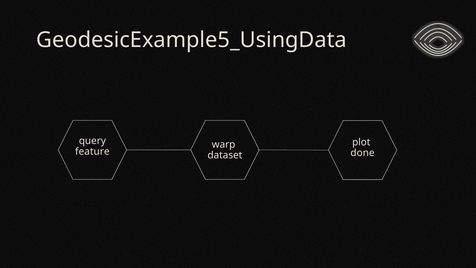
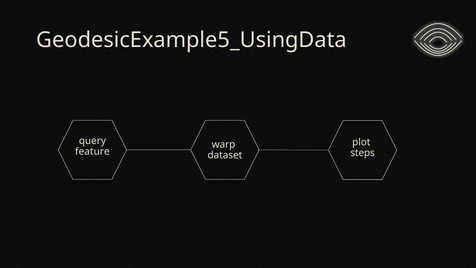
done: done -> steps
